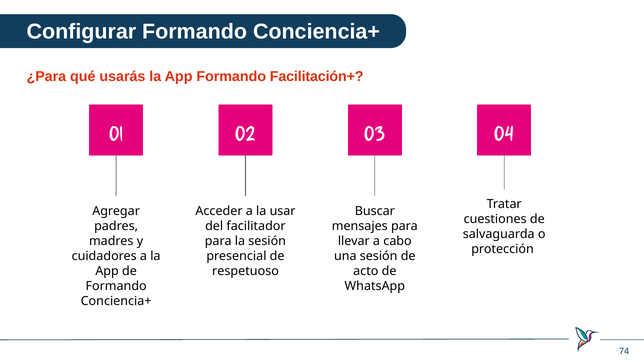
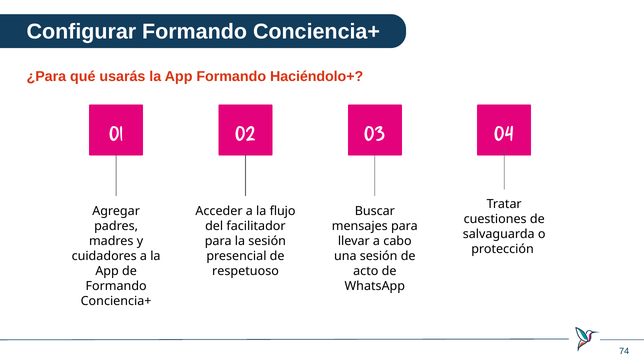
Facilitación+: Facilitación+ -> Haciéndolo+
usar: usar -> flujo
